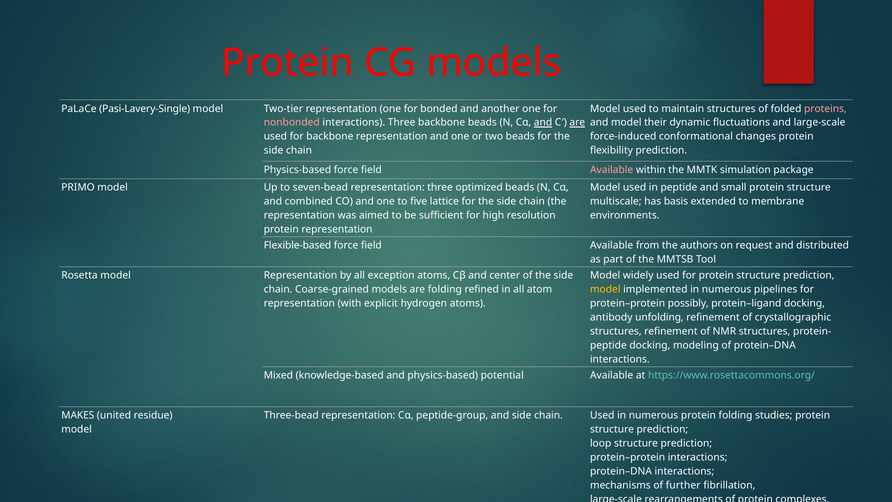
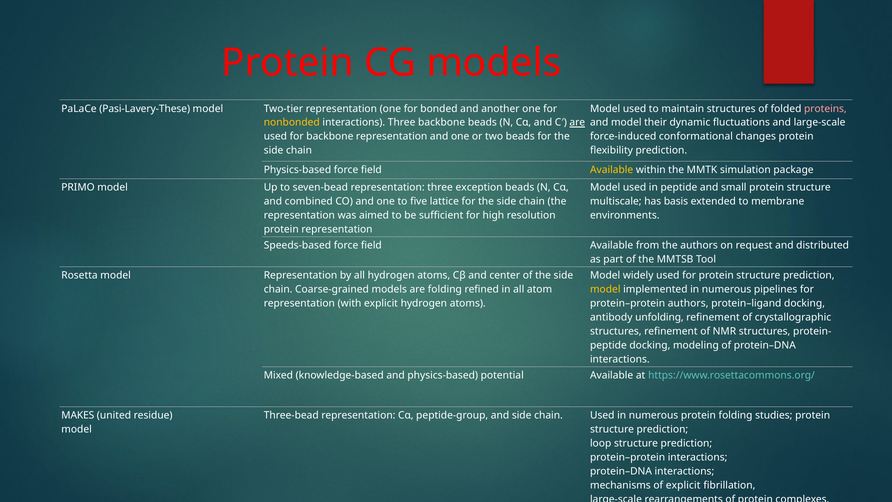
Pasi-Lavery-Single: Pasi-Lavery-Single -> Pasi-Lavery-These
nonbonded colour: pink -> yellow
and at (543, 123) underline: present -> none
Available at (612, 170) colour: pink -> yellow
optimized: optimized -> exception
Flexible-based: Flexible-based -> Speeds-based
all exception: exception -> hydrogen
protein–protein possibly: possibly -> authors
of further: further -> explicit
